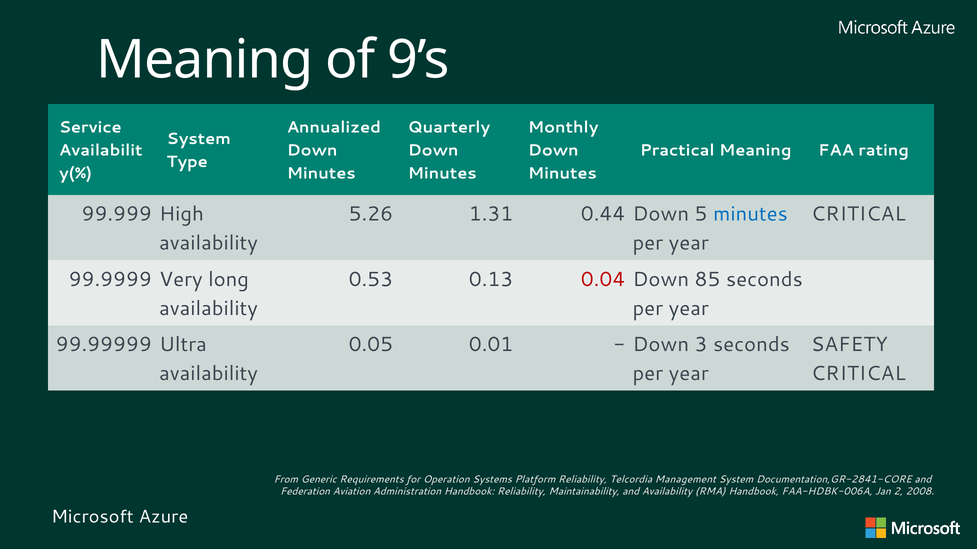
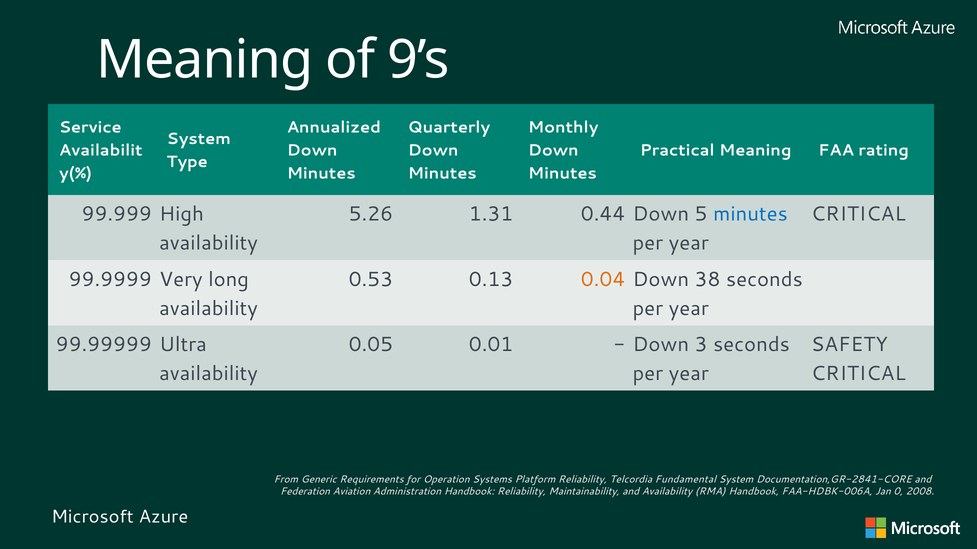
0.04 colour: red -> orange
85: 85 -> 38
Management: Management -> Fundamental
2: 2 -> 0
